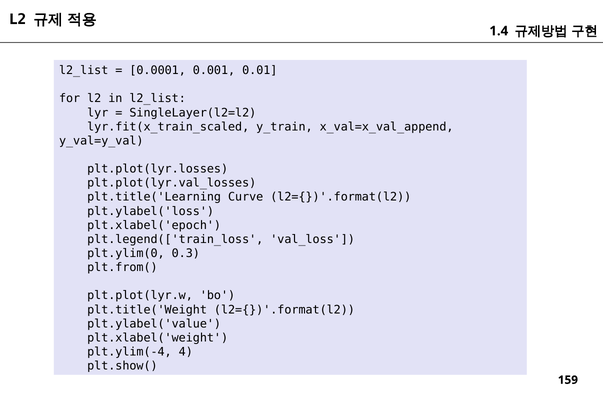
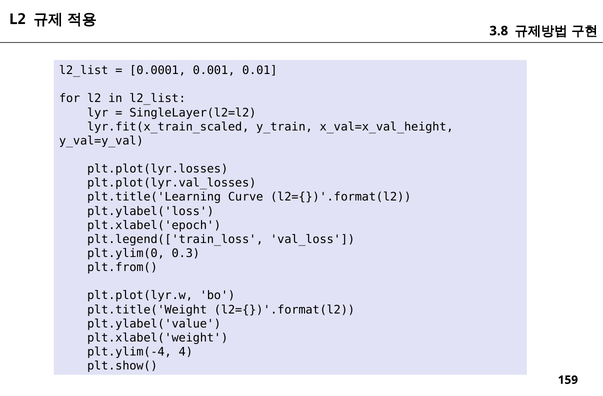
1.4: 1.4 -> 3.8
x_val=x_val_append: x_val=x_val_append -> x_val=x_val_height
